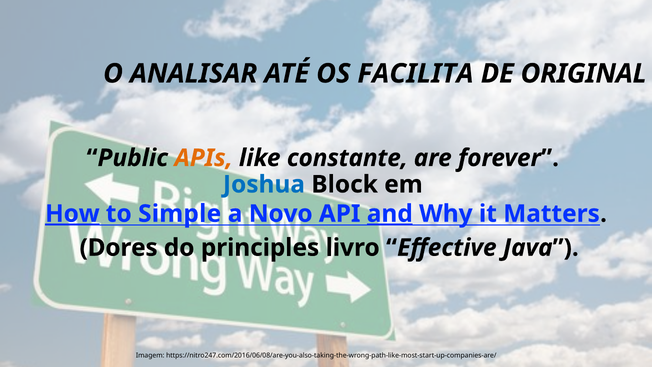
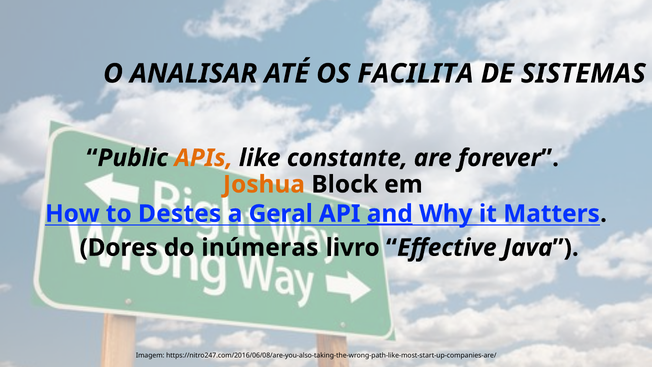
ORIGINAL: ORIGINAL -> SISTEMAS
Joshua colour: blue -> orange
How underline: present -> none
Simple: Simple -> Destes
Novo: Novo -> Geral
principles: principles -> inúmeras
